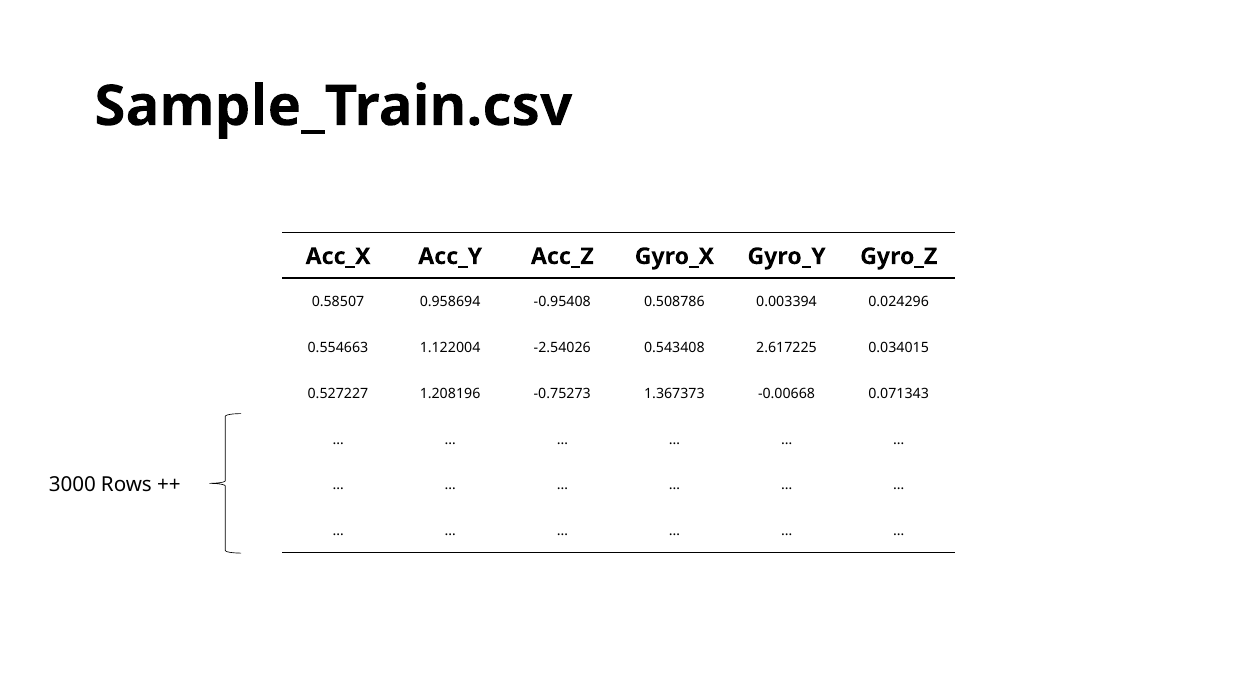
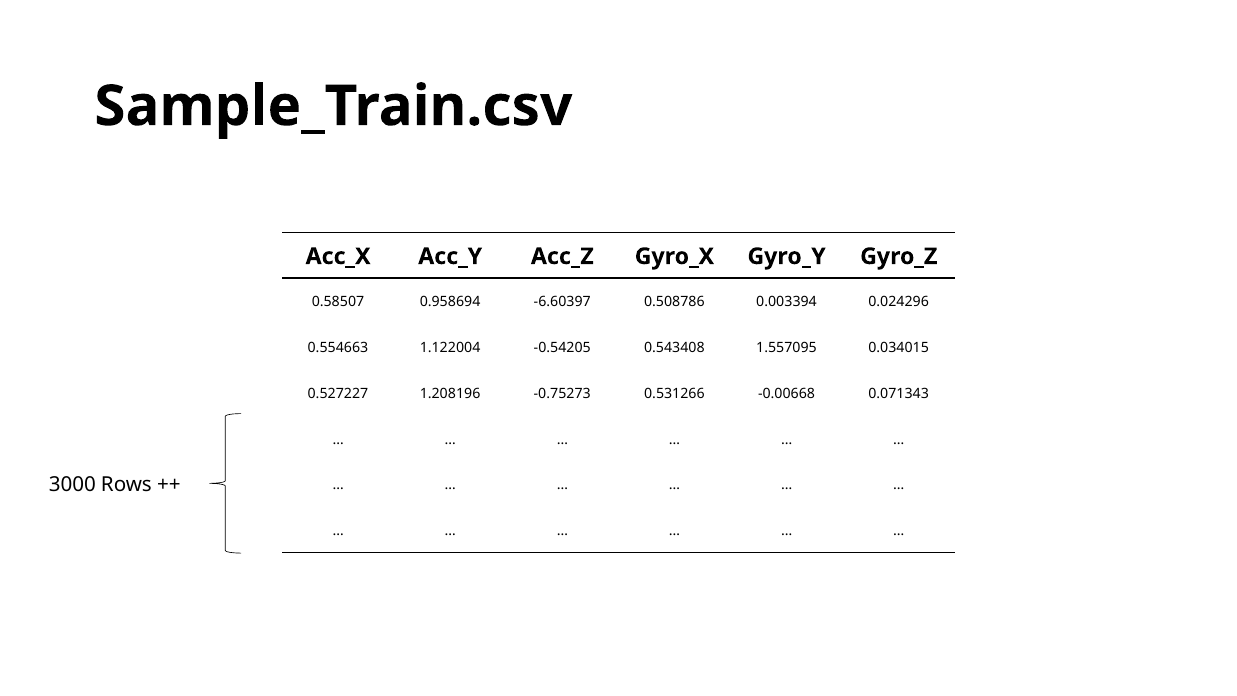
-0.95408: -0.95408 -> -6.60397
-2.54026: -2.54026 -> -0.54205
2.617225: 2.617225 -> 1.557095
1.367373: 1.367373 -> 0.531266
